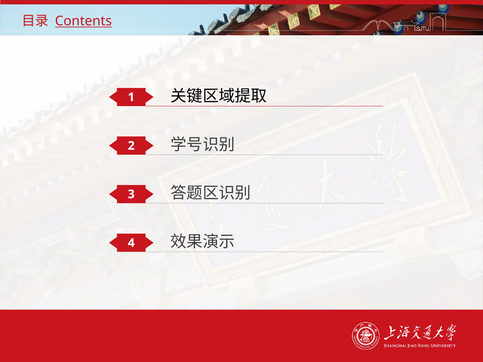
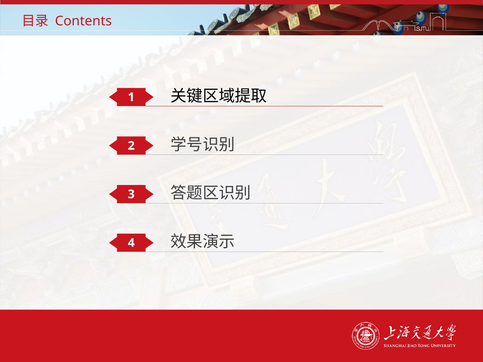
Contents underline: present -> none
